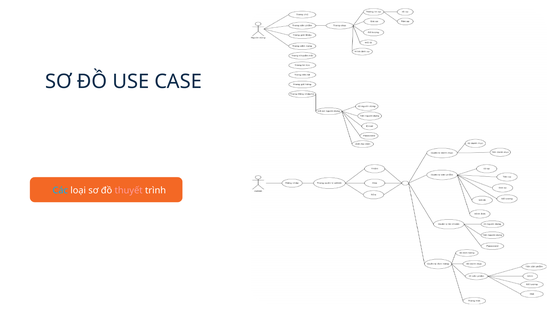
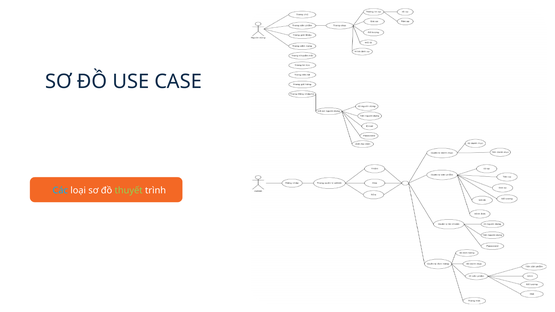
thuyết colour: pink -> light green
